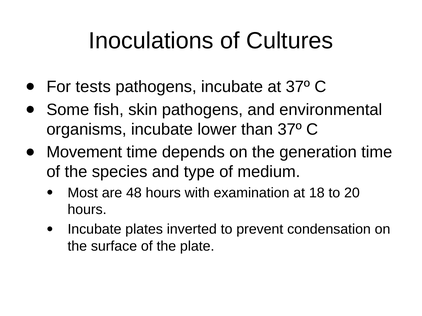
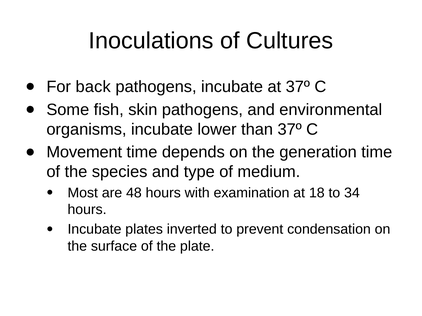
tests: tests -> back
20: 20 -> 34
